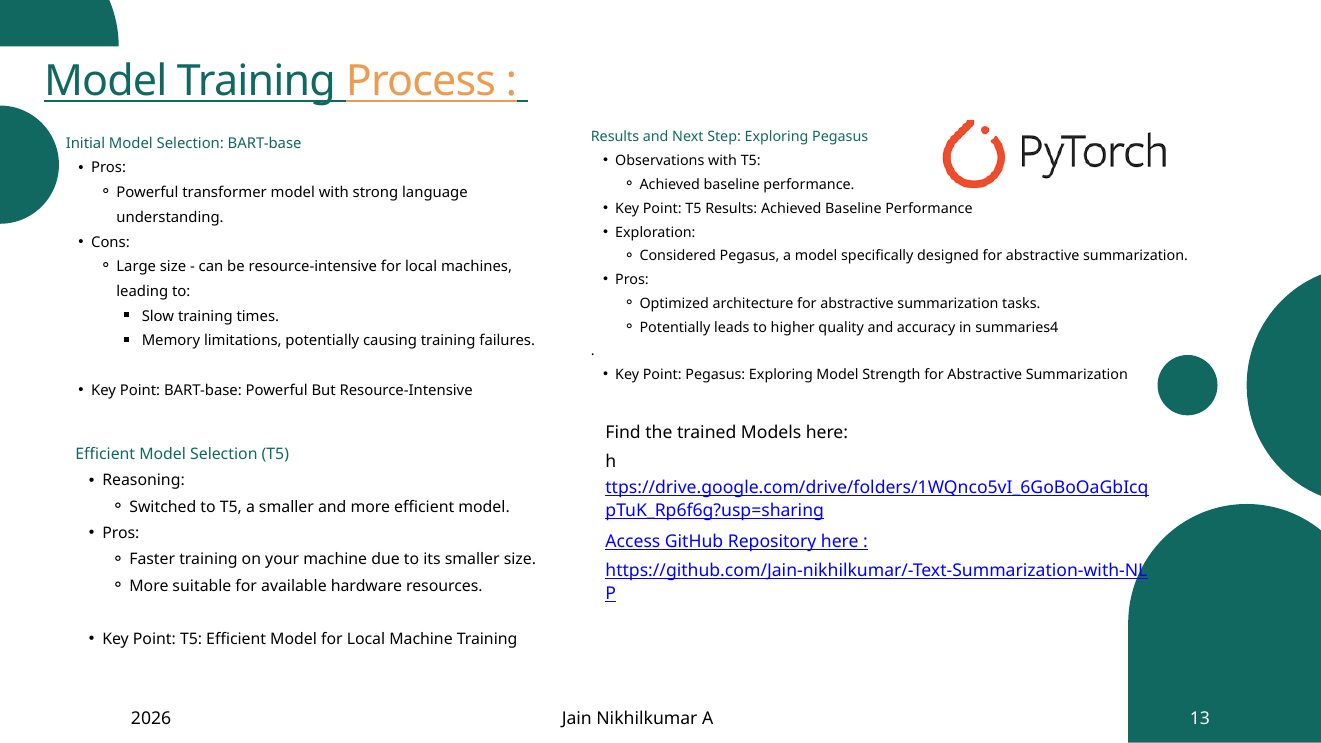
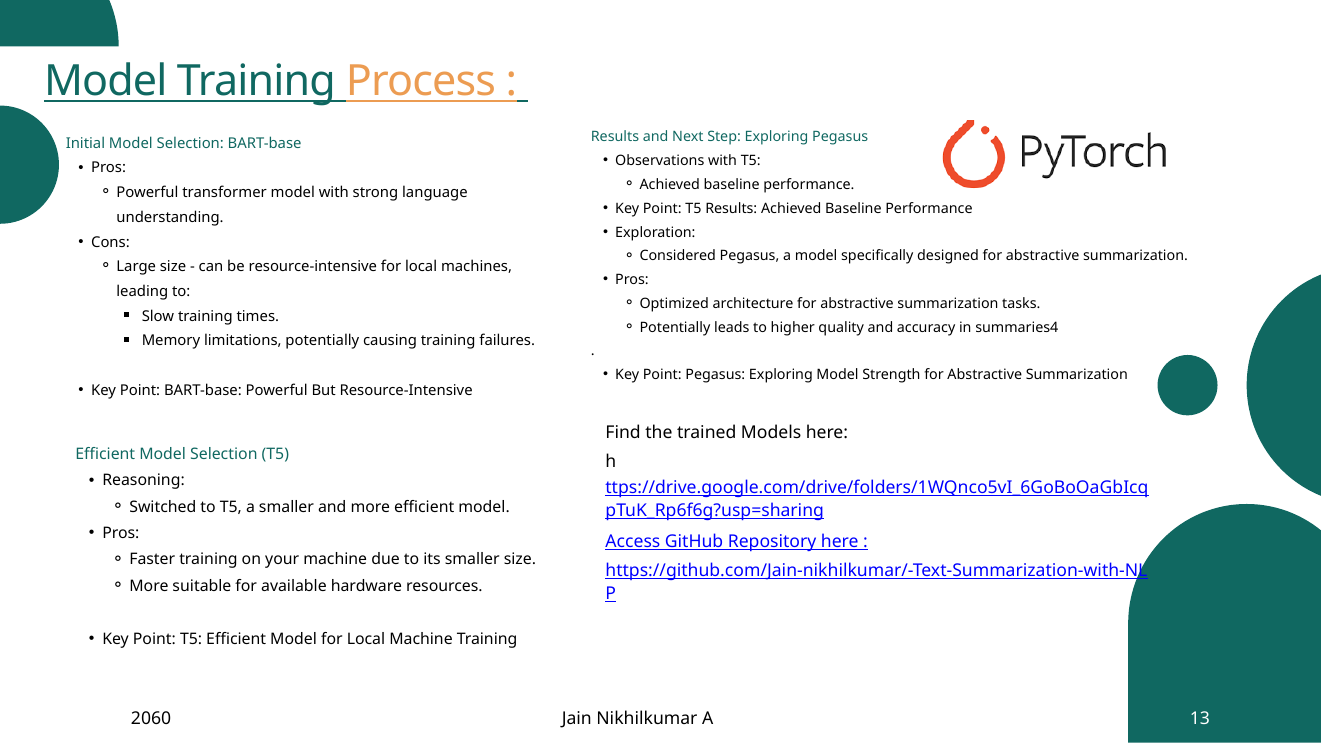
2026: 2026 -> 2060
